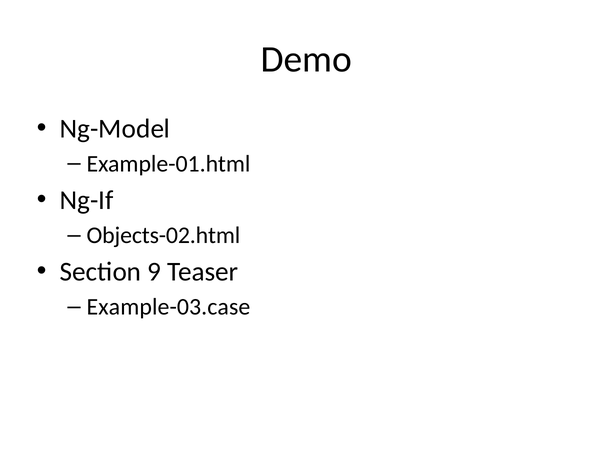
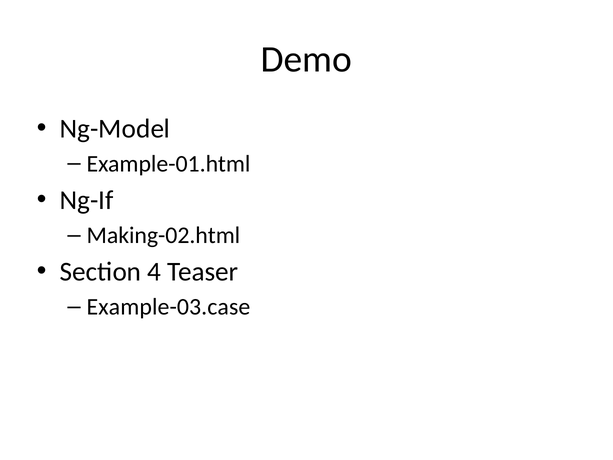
Objects-02.html: Objects-02.html -> Making-02.html
9: 9 -> 4
